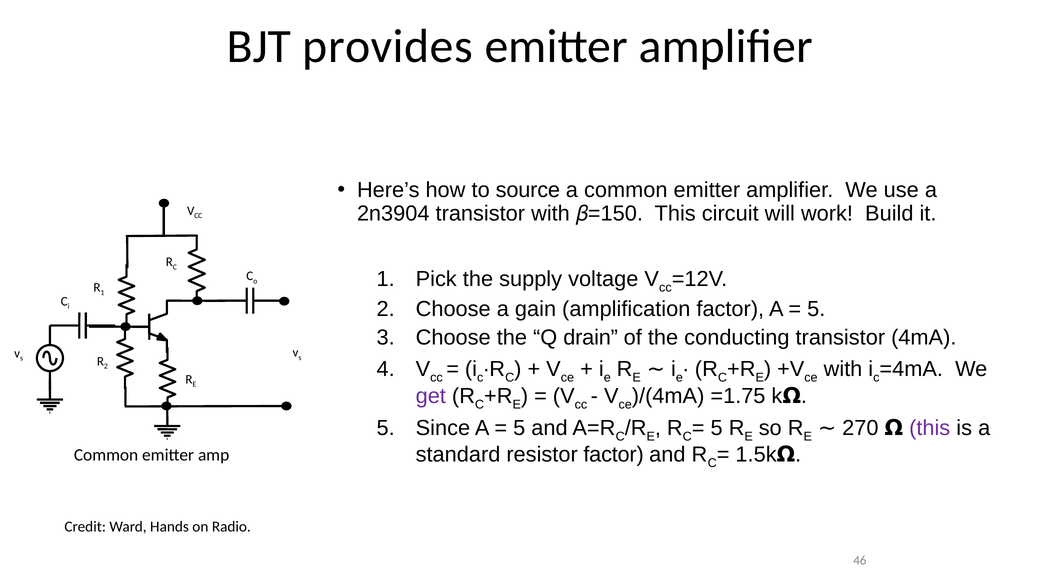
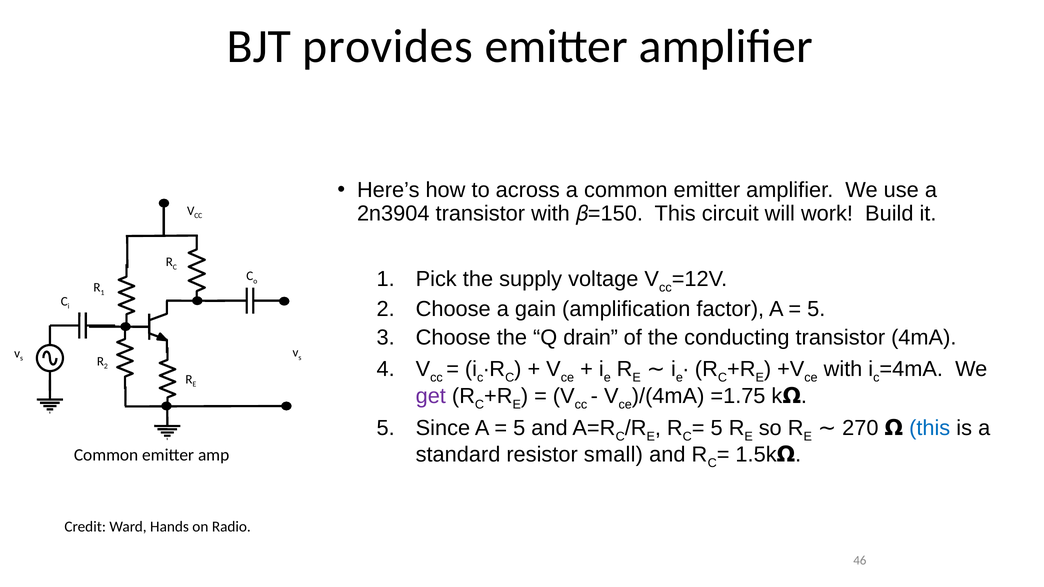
source: source -> across
this at (930, 428) colour: purple -> blue
resistor factor: factor -> small
